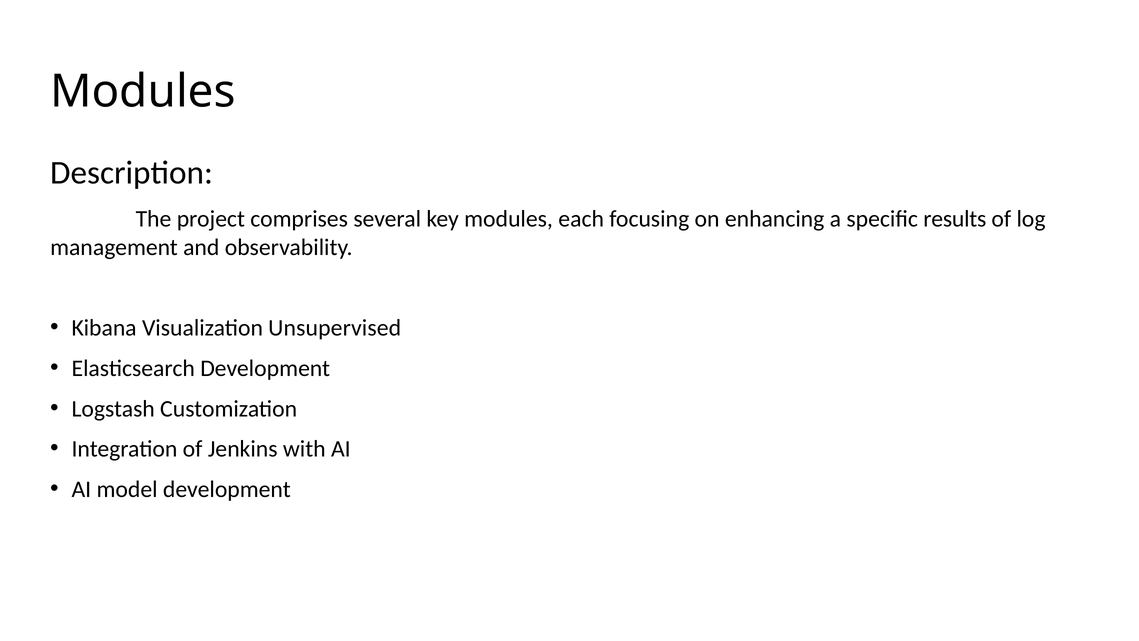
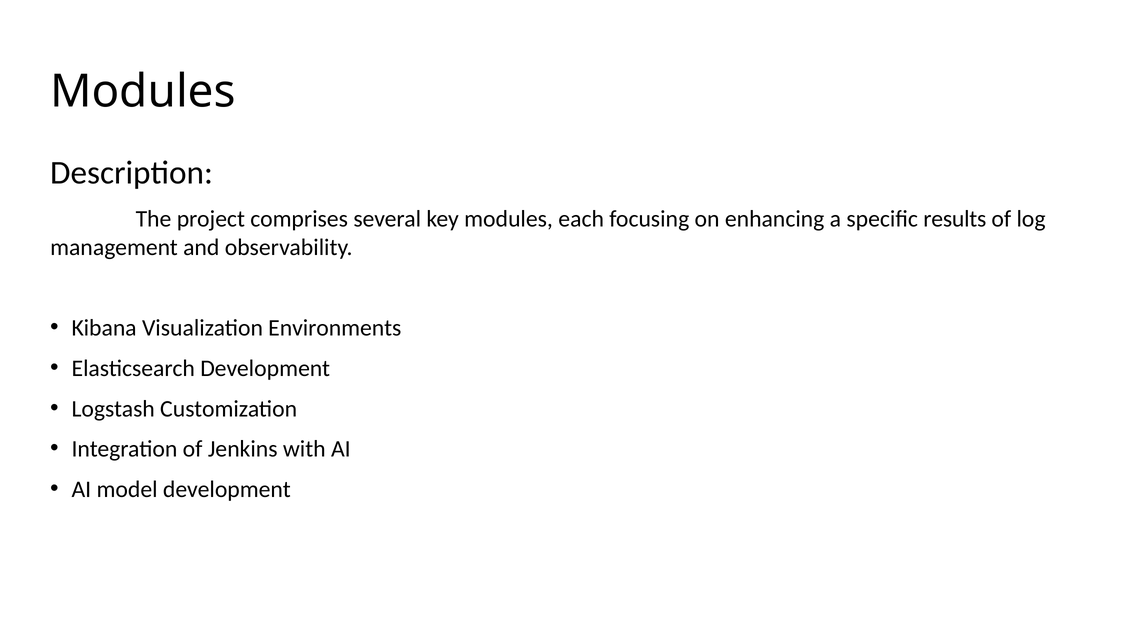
Unsupervised: Unsupervised -> Environments
